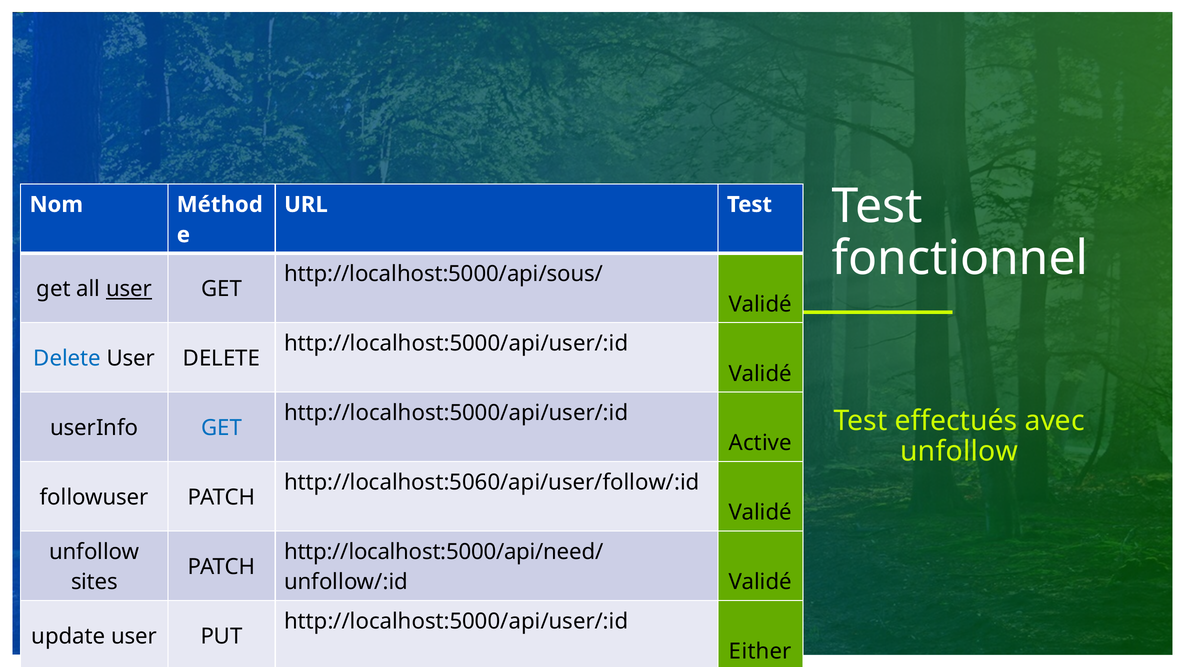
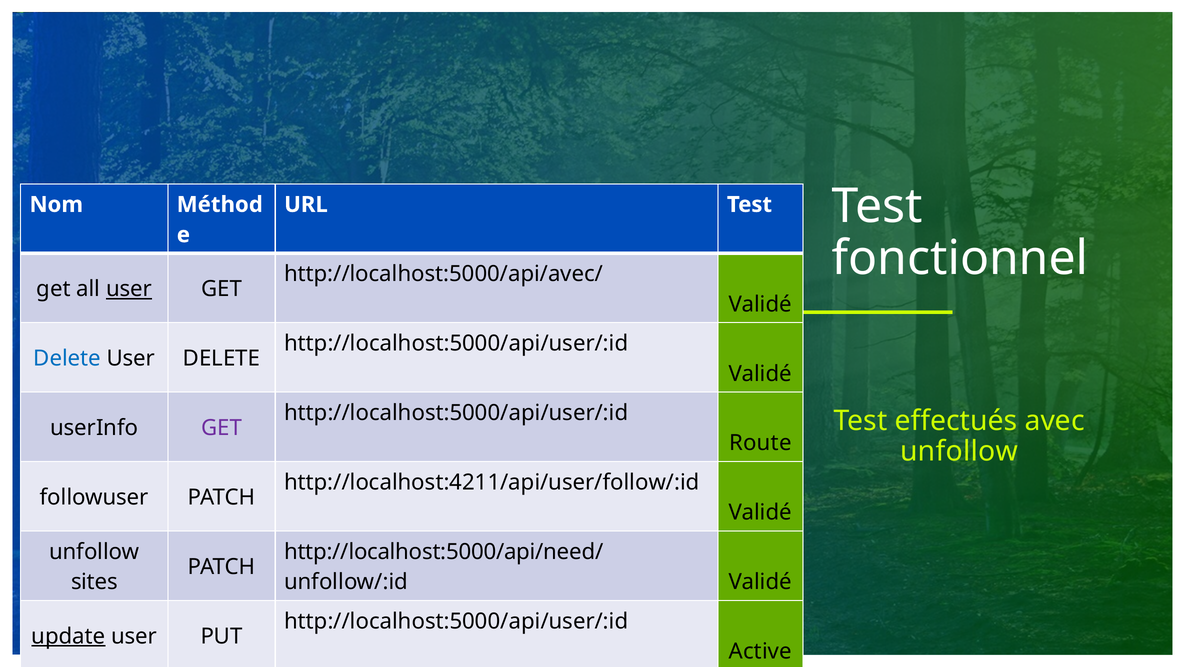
http://localhost:5000/api/sous/: http://localhost:5000/api/sous/ -> http://localhost:5000/api/avec/
GET at (222, 428) colour: blue -> purple
Active: Active -> Route
http://localhost:5060/api/user/follow/:id: http://localhost:5060/api/user/follow/:id -> http://localhost:4211/api/user/follow/:id
update underline: none -> present
Either: Either -> Active
